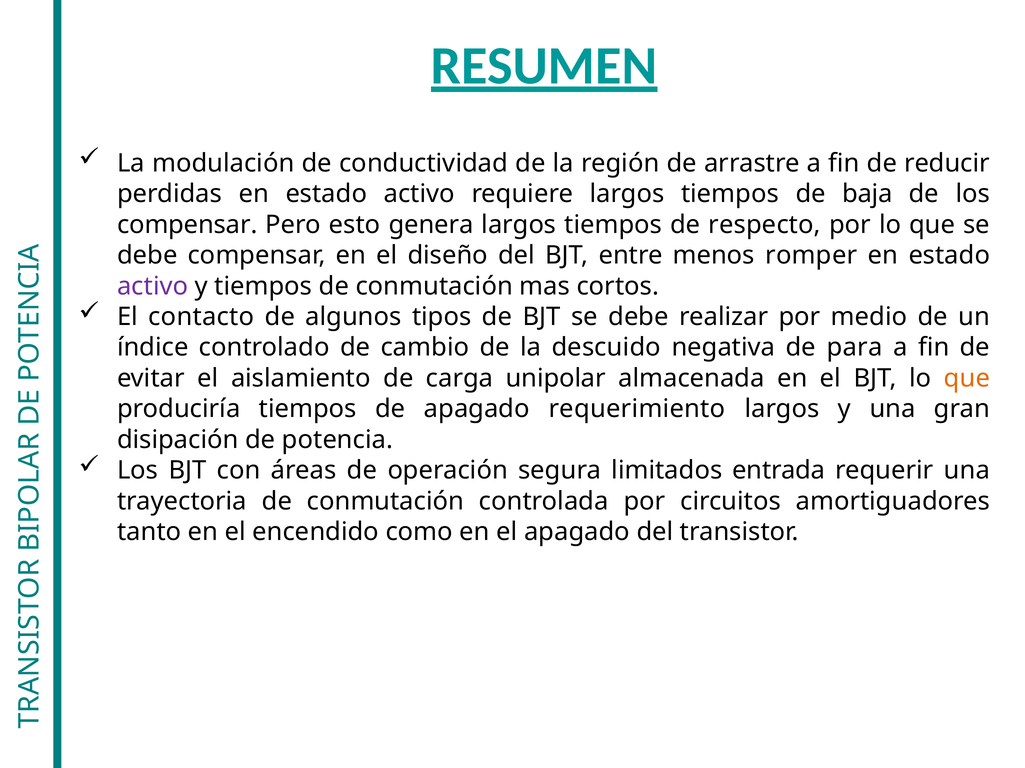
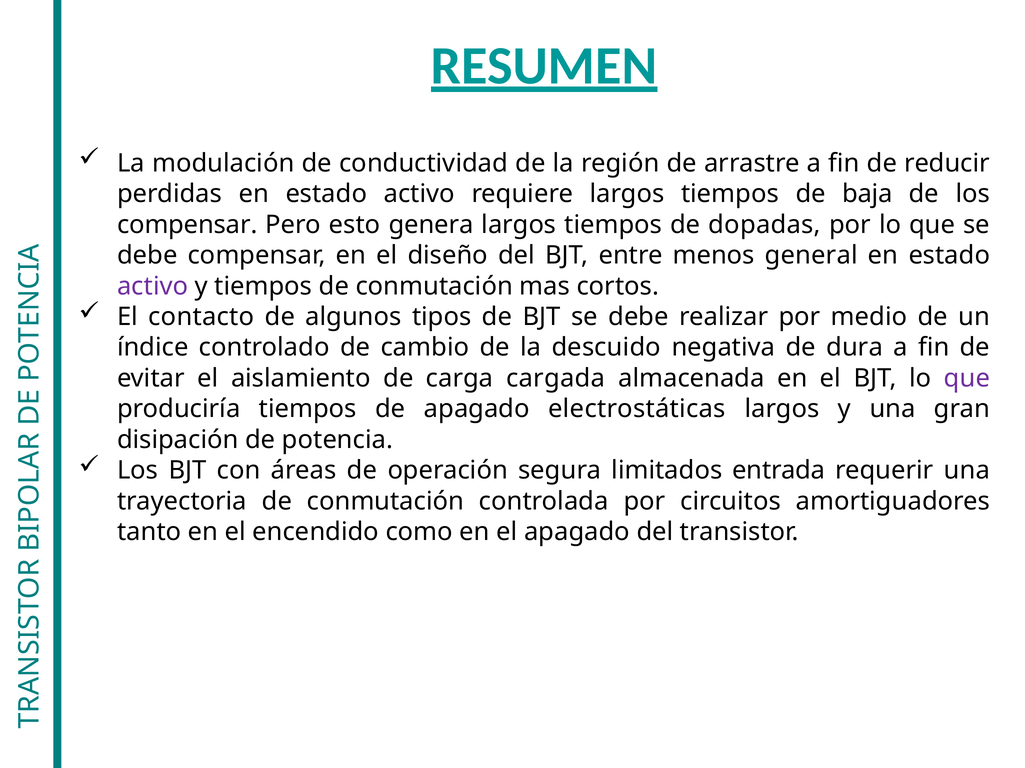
respecto: respecto -> dopadas
romper: romper -> general
para: para -> dura
unipolar: unipolar -> cargada
que at (967, 379) colour: orange -> purple
requerimiento: requerimiento -> electrostáticas
